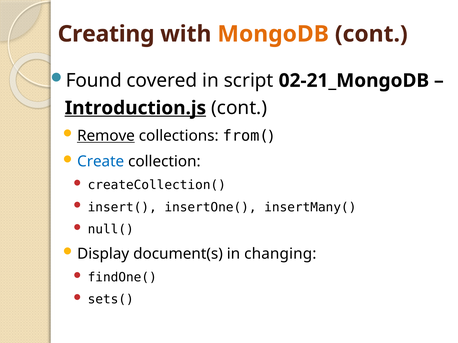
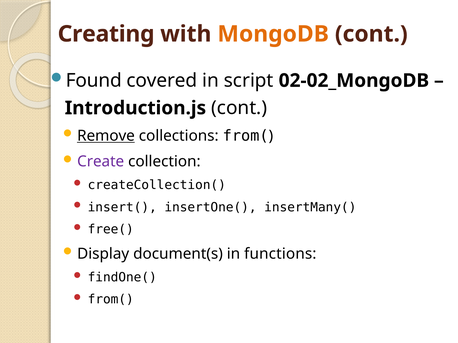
02-21_MongoDB: 02-21_MongoDB -> 02-02_MongoDB
Introduction.js underline: present -> none
Create colour: blue -> purple
null(: null( -> free(
changing: changing -> functions
sets( at (111, 300): sets( -> from(
